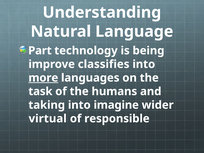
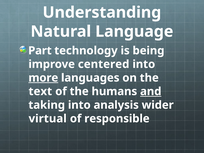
classifies: classifies -> centered
task: task -> text
and underline: none -> present
imagine: imagine -> analysis
